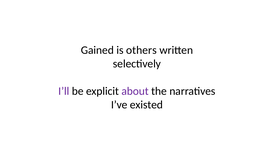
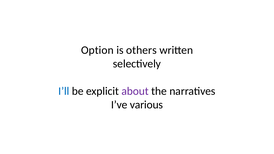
Gained: Gained -> Option
I’ll colour: purple -> blue
existed: existed -> various
